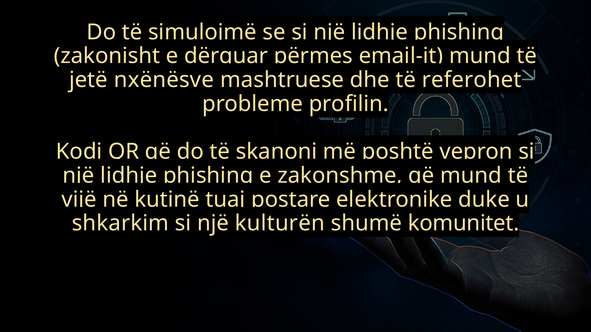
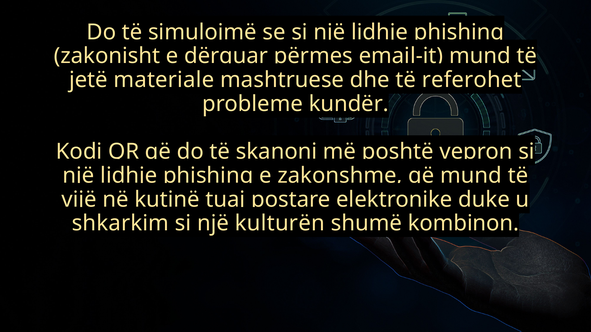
nxënësve: nxënësve -> materiale
profilin: profilin -> kundër
komunitet: komunitet -> kombinon
